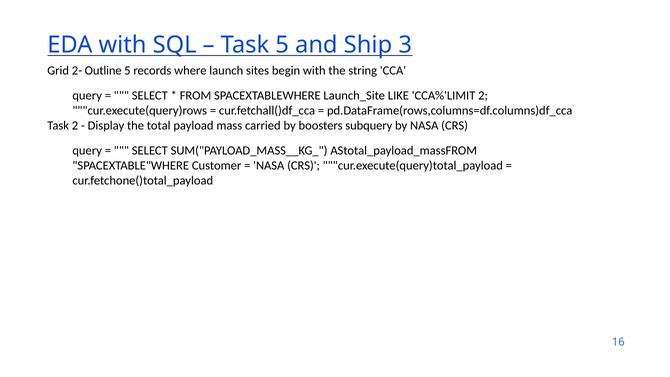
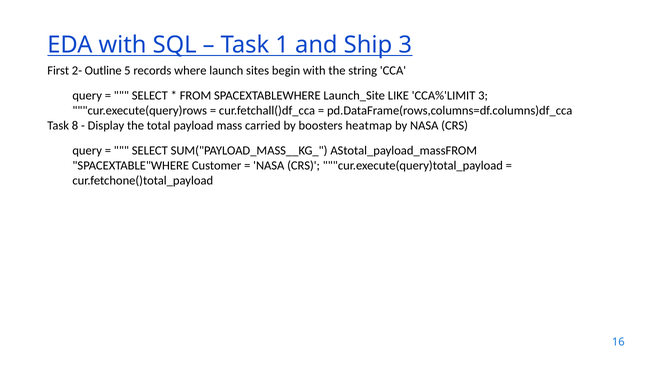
Task 5: 5 -> 1
Grid: Grid -> First
CCA%'LIMIT 2: 2 -> 3
Task 2: 2 -> 8
subquery: subquery -> heatmap
